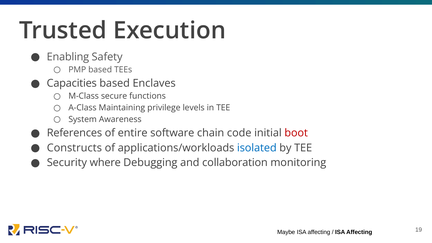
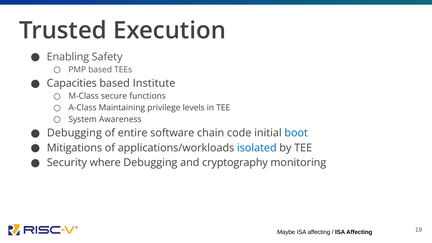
Enclaves: Enclaves -> Institute
References at (74, 133): References -> Debugging
boot colour: red -> blue
Constructs: Constructs -> Mitigations
collaboration: collaboration -> cryptography
